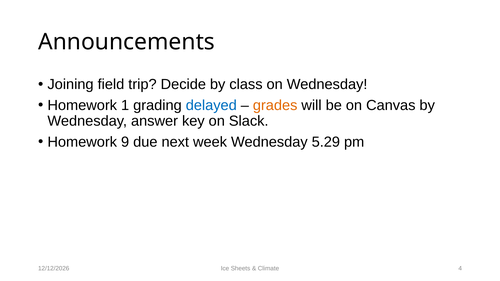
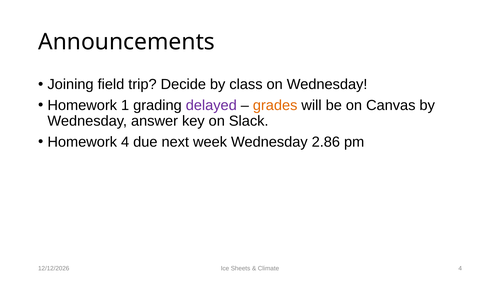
delayed colour: blue -> purple
Homework 9: 9 -> 4
5.29: 5.29 -> 2.86
